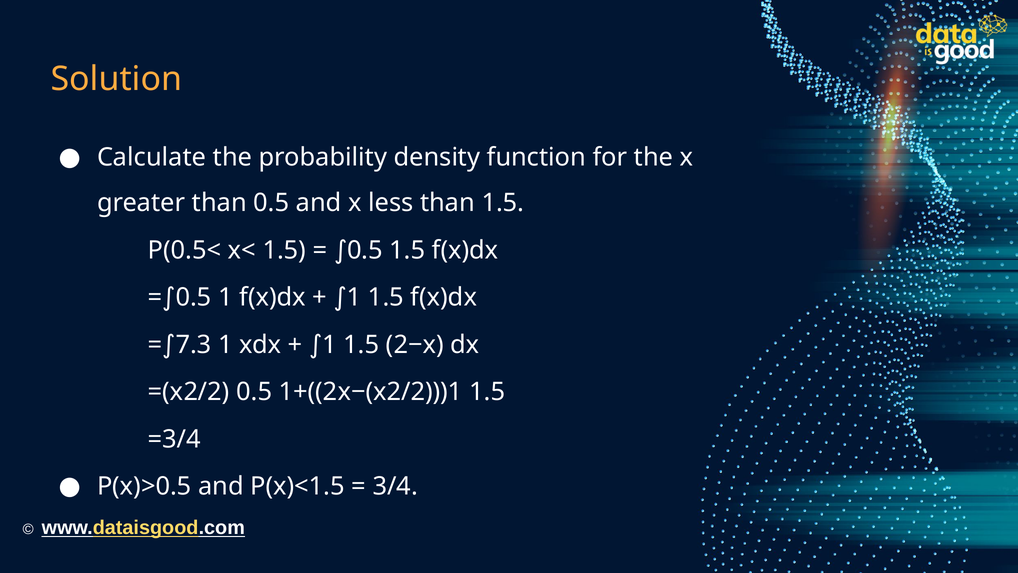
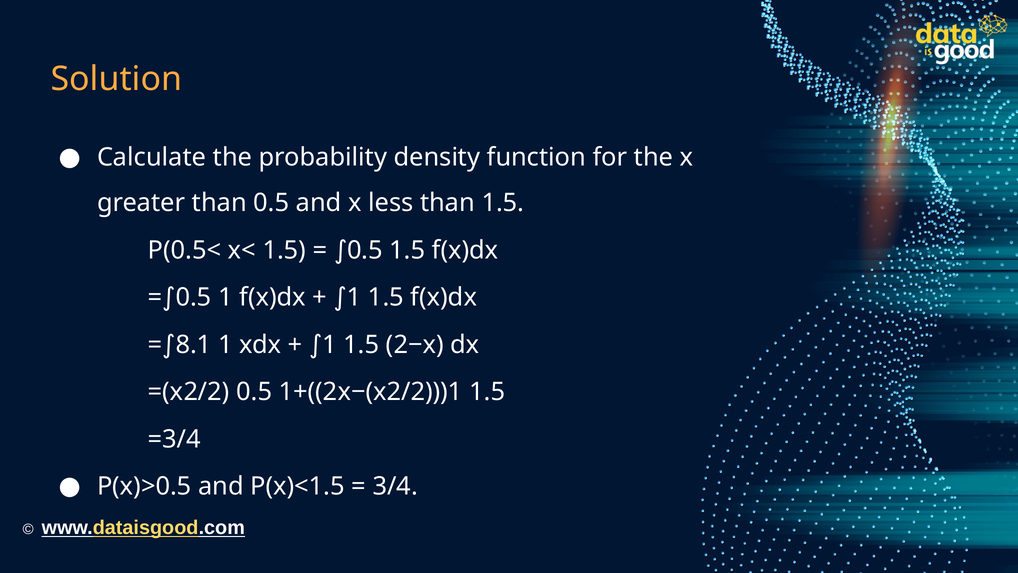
7.3: 7.3 -> 8.1
